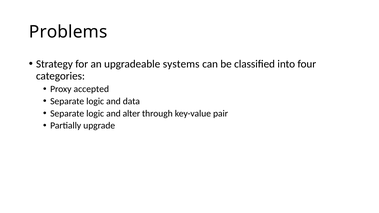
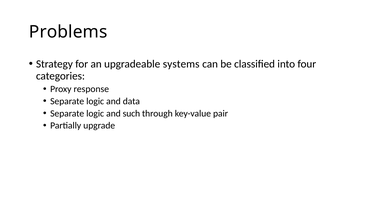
accepted: accepted -> response
alter: alter -> such
